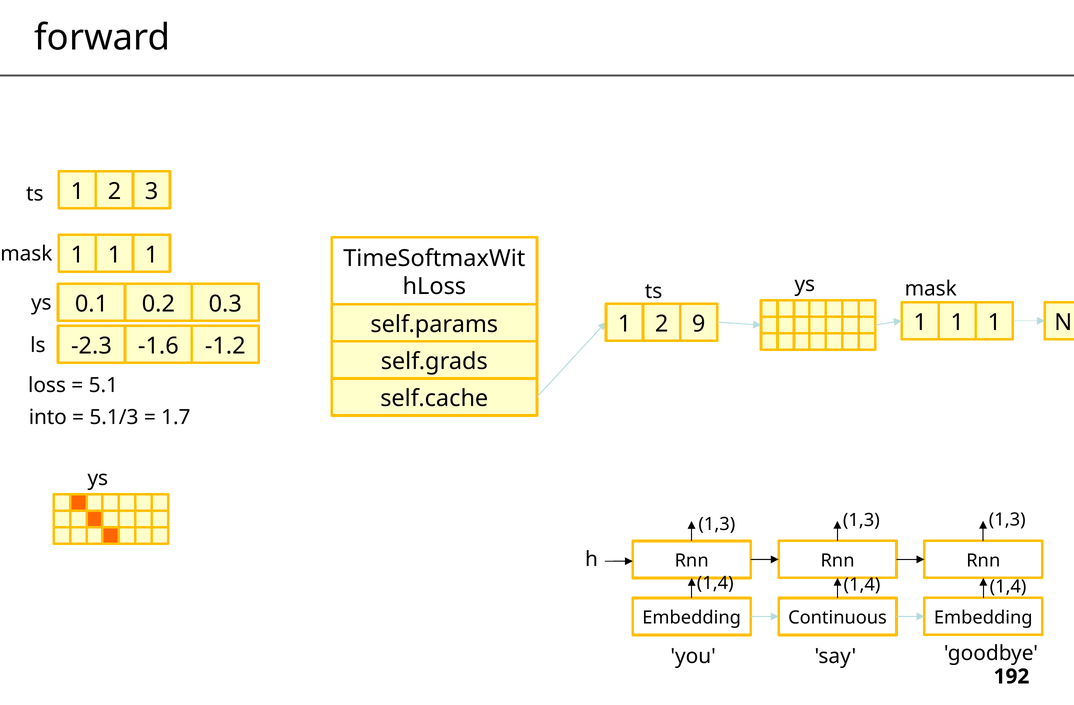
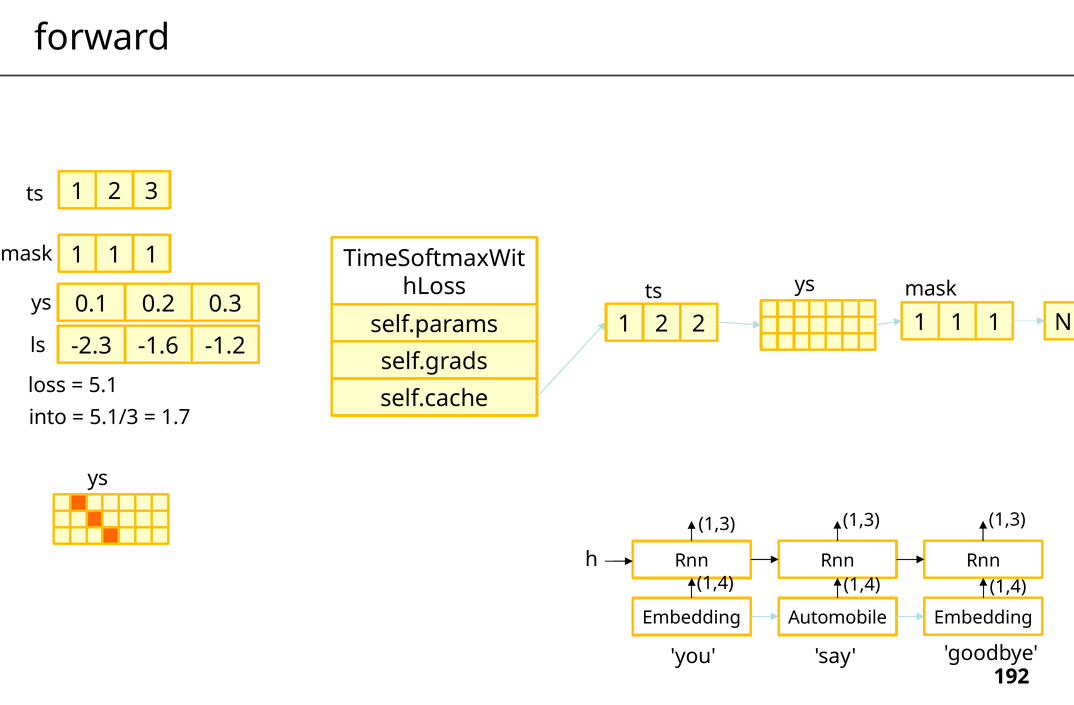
2 9: 9 -> 2
Continuous: Continuous -> Automobile
